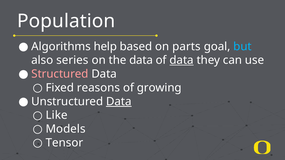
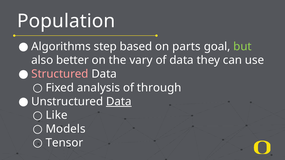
help: help -> step
but colour: light blue -> light green
series: series -> better
the data: data -> vary
data at (182, 60) underline: present -> none
reasons: reasons -> analysis
growing: growing -> through
